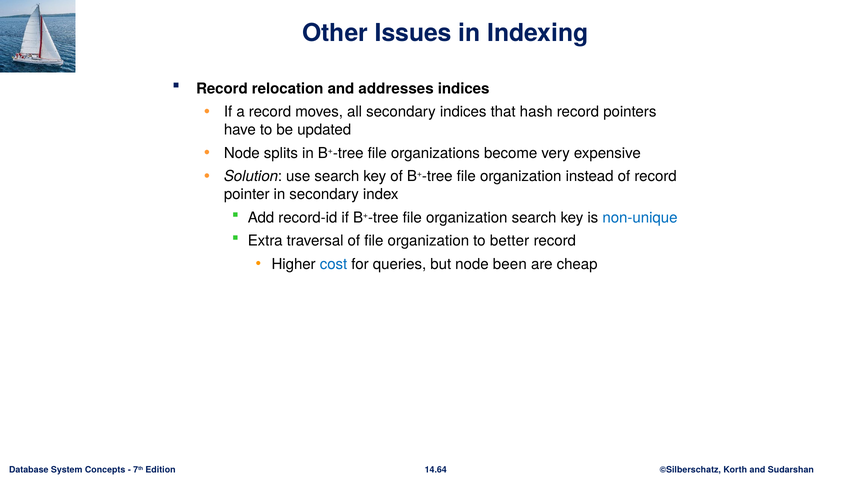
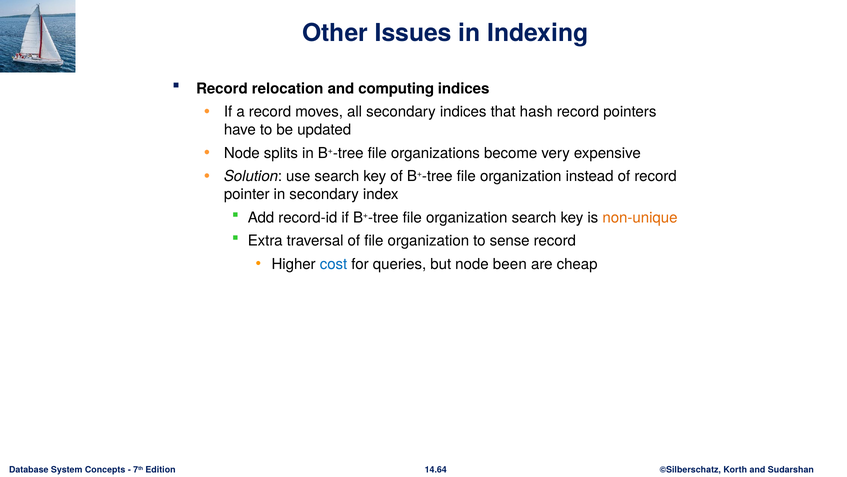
addresses: addresses -> computing
non-unique colour: blue -> orange
better: better -> sense
